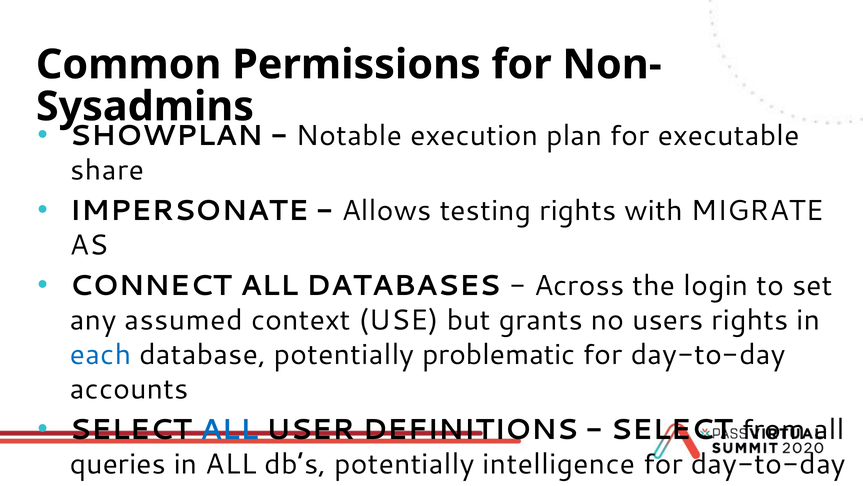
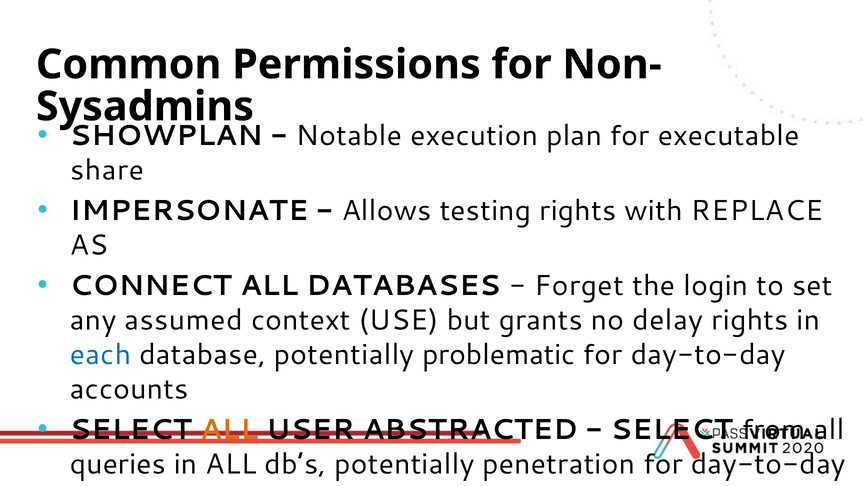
MIGRATE: MIGRATE -> REPLACE
Across: Across -> Forget
users: users -> delay
ALL at (229, 429) colour: blue -> orange
DEFINITIONS: DEFINITIONS -> ABSTRACTED
intelligence: intelligence -> penetration
